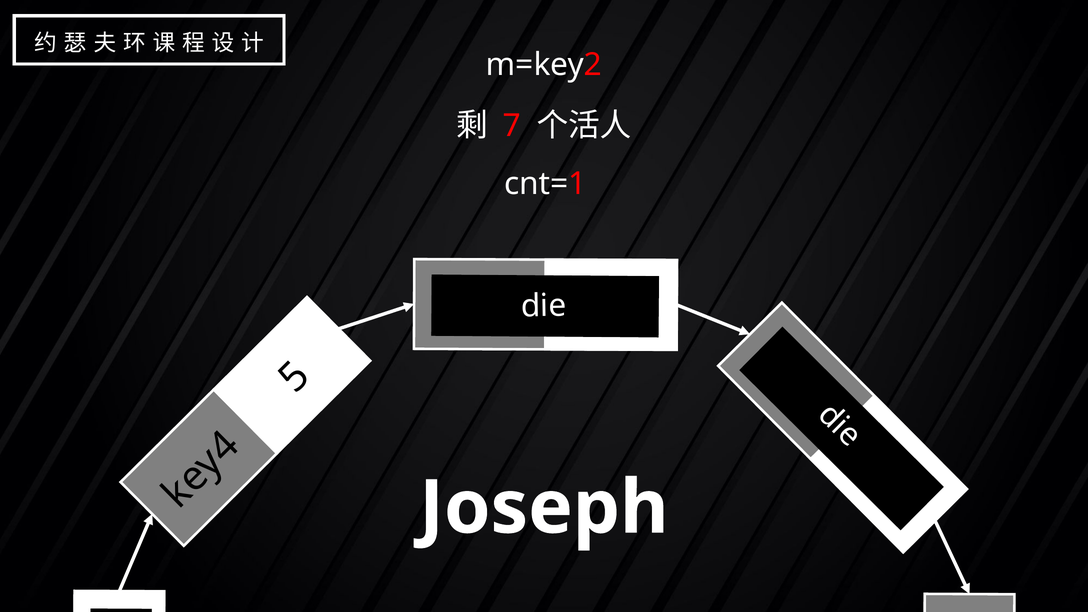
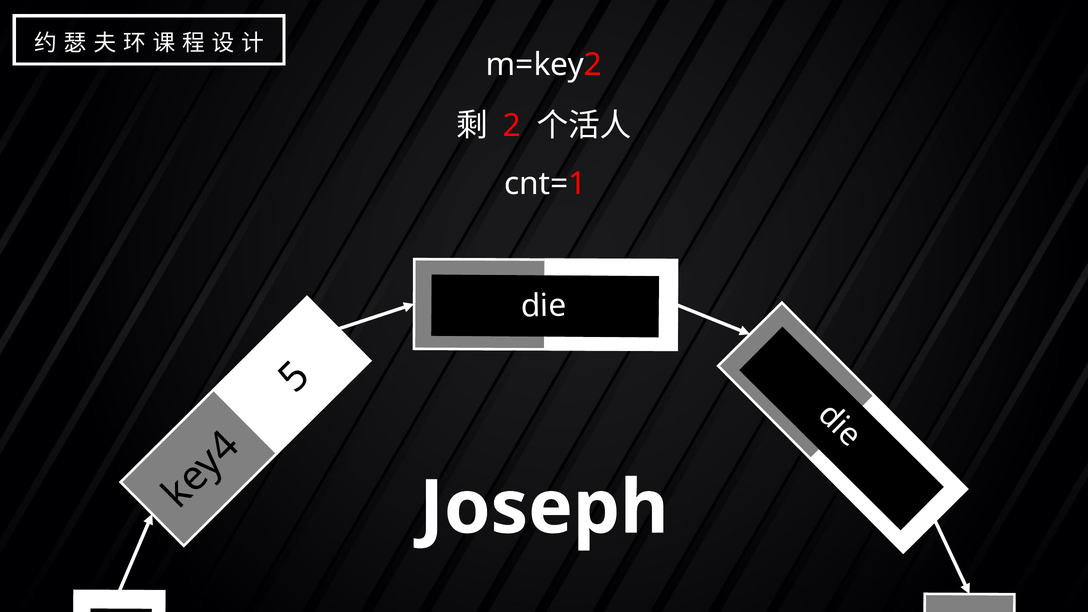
7 at (512, 126): 7 -> 2
